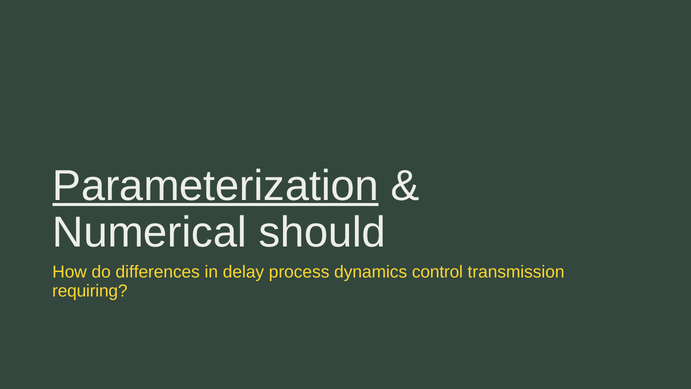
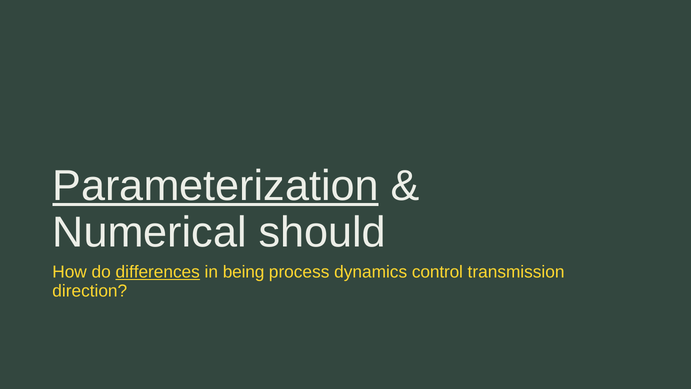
differences underline: none -> present
delay: delay -> being
requiring: requiring -> direction
